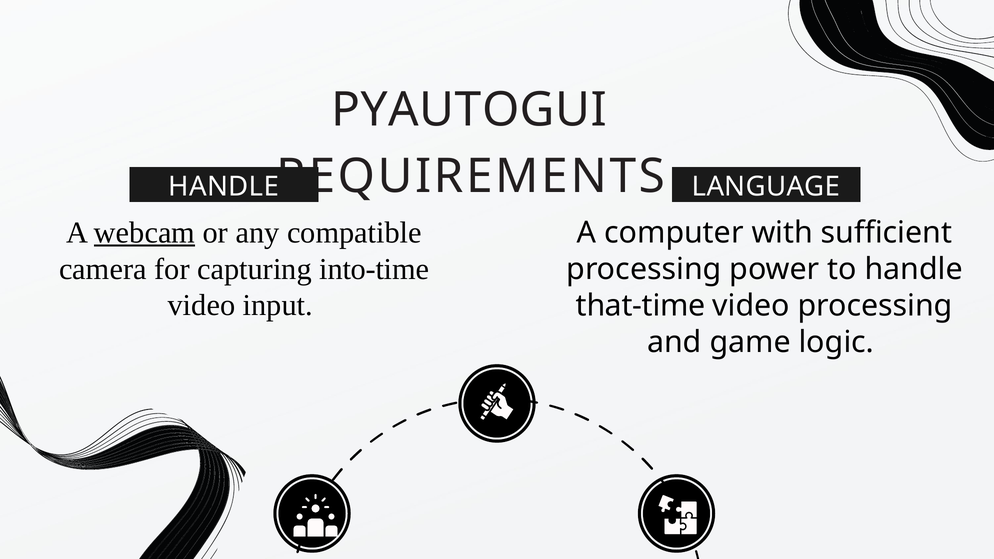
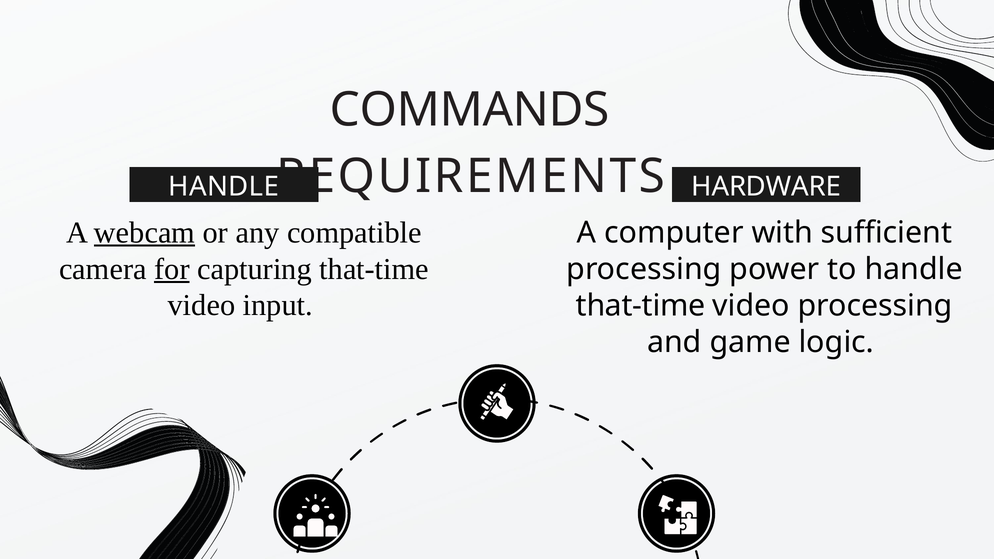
PYAUTOGUI: PYAUTOGUI -> COMMANDS
LANGUAGE: LANGUAGE -> HARDWARE
for underline: none -> present
capturing into-time: into-time -> that-time
